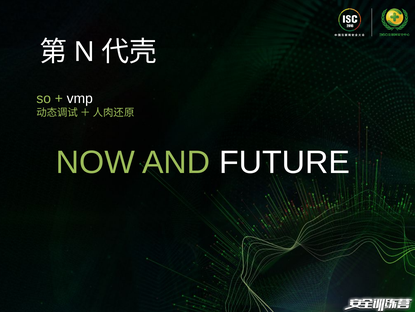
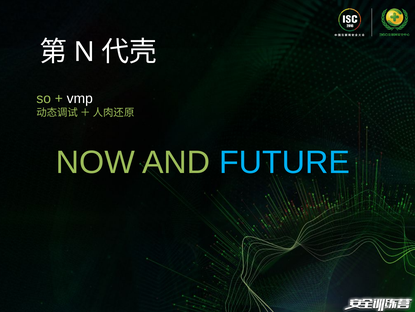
FUTURE colour: white -> light blue
